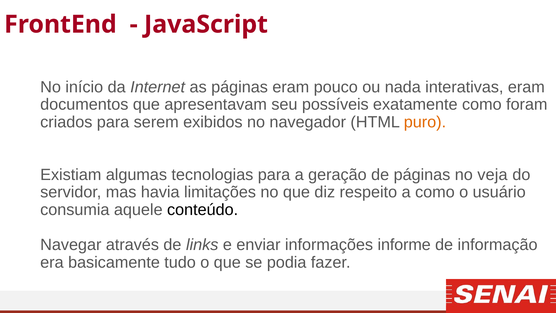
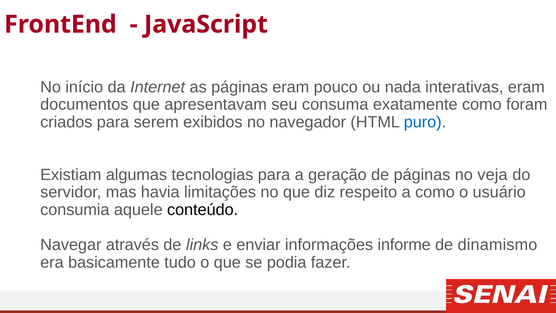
possíveis: possíveis -> consuma
puro colour: orange -> blue
informação: informação -> dinamismo
